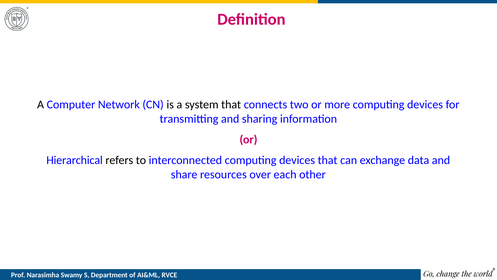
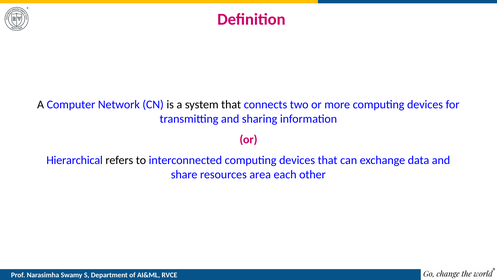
over: over -> area
